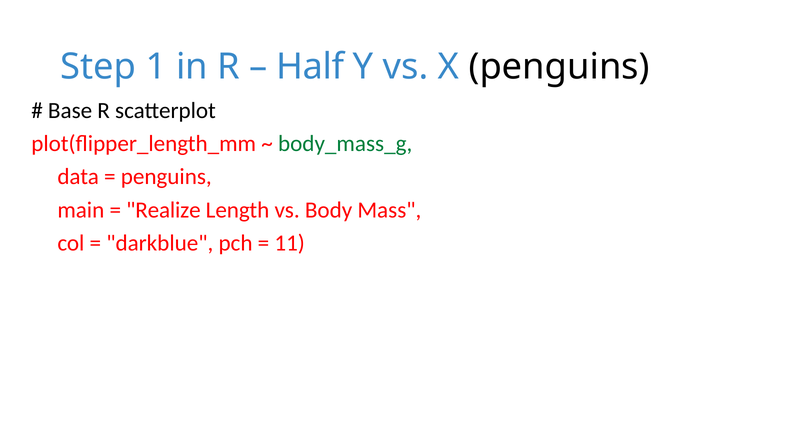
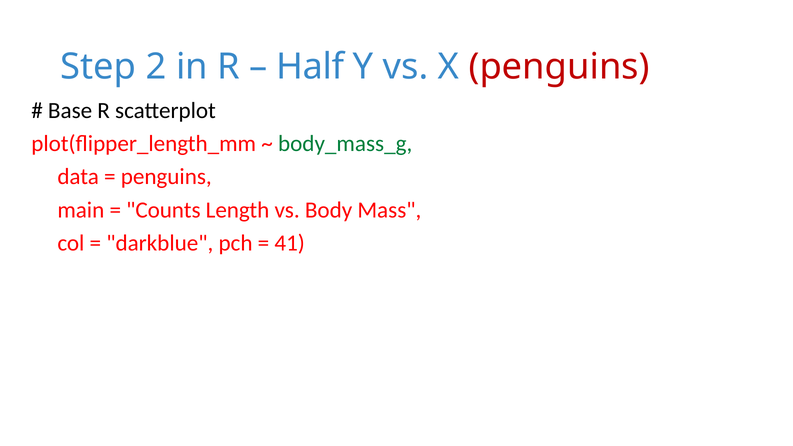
1: 1 -> 2
penguins at (559, 67) colour: black -> red
Realize: Realize -> Counts
11: 11 -> 41
